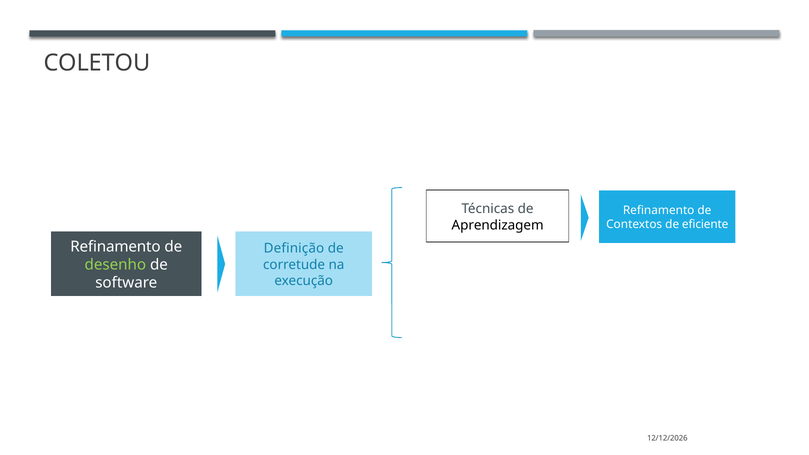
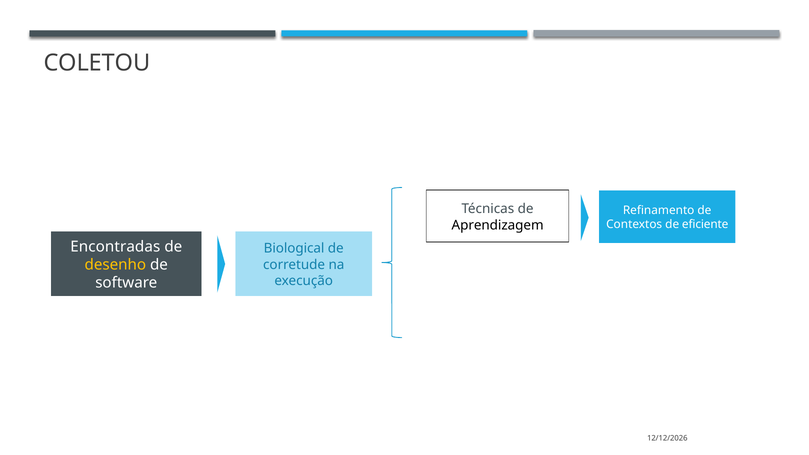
Refinamento at (115, 247): Refinamento -> Encontradas
Definição: Definição -> Biological
desenho colour: light green -> yellow
